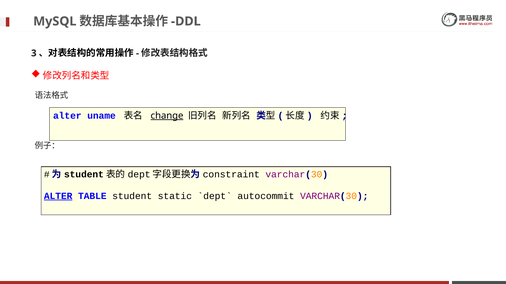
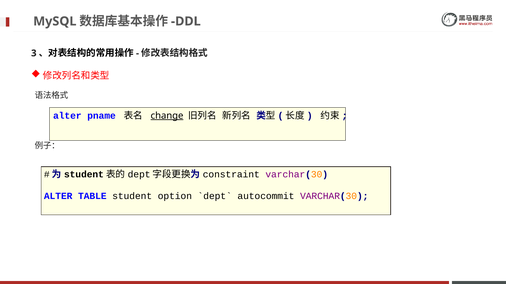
uname: uname -> pname
ALTER at (58, 196) underline: present -> none
static: static -> option
